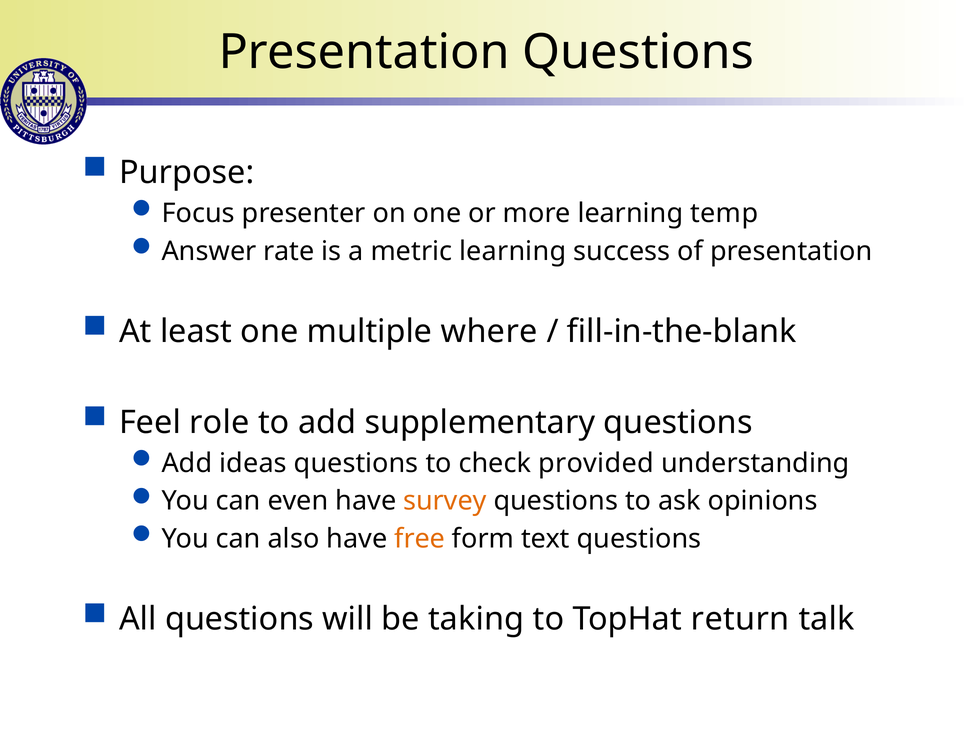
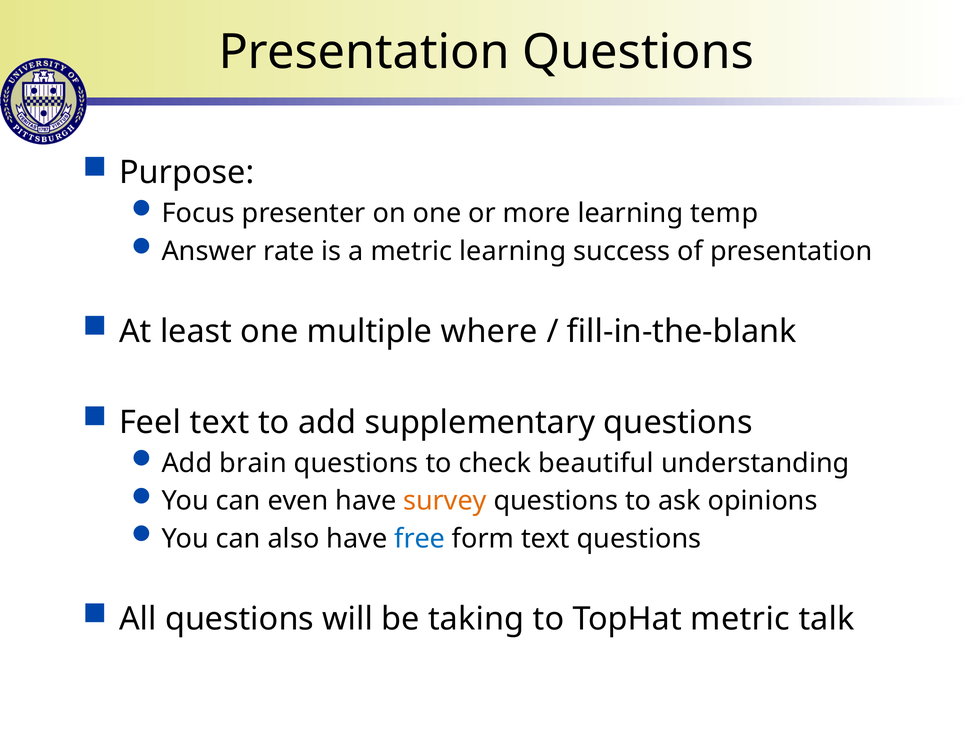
Feel role: role -> text
ideas: ideas -> brain
provided: provided -> beautiful
free colour: orange -> blue
TopHat return: return -> metric
